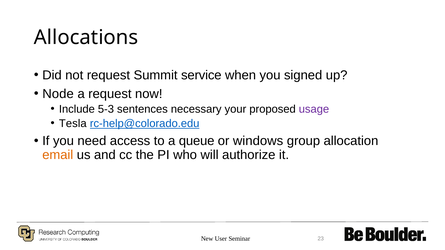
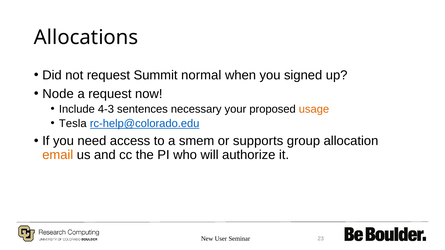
service: service -> normal
5-3: 5-3 -> 4-3
usage colour: purple -> orange
queue: queue -> smem
windows: windows -> supports
